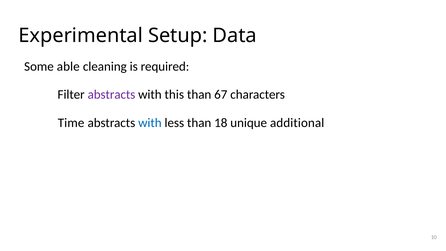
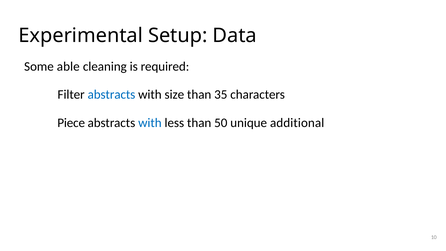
abstracts at (111, 95) colour: purple -> blue
this: this -> size
67: 67 -> 35
Time: Time -> Piece
18: 18 -> 50
